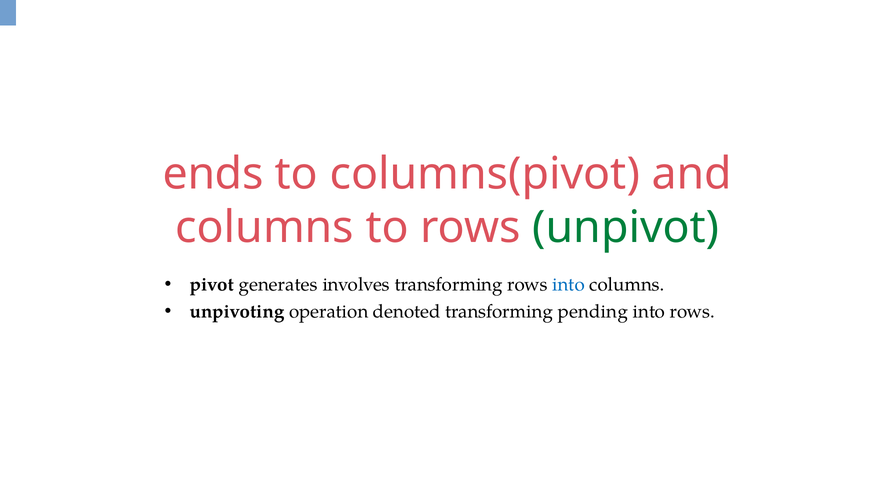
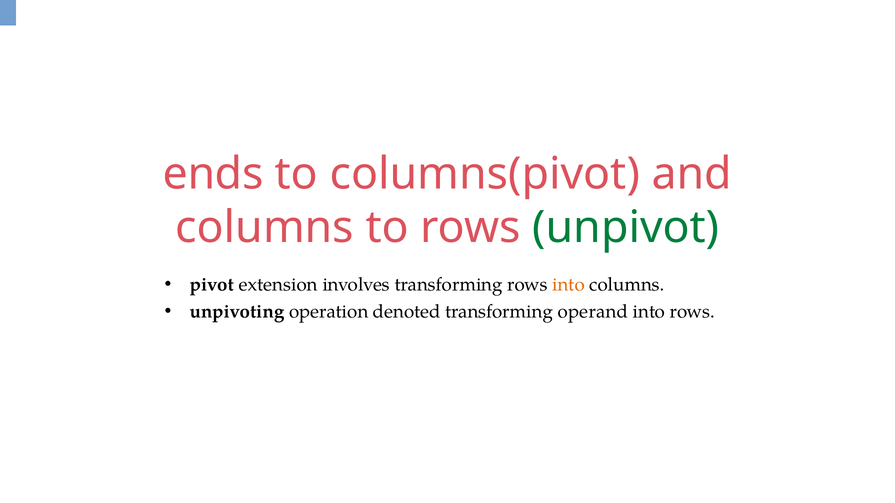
generates: generates -> extension
into at (569, 285) colour: blue -> orange
pending: pending -> operand
